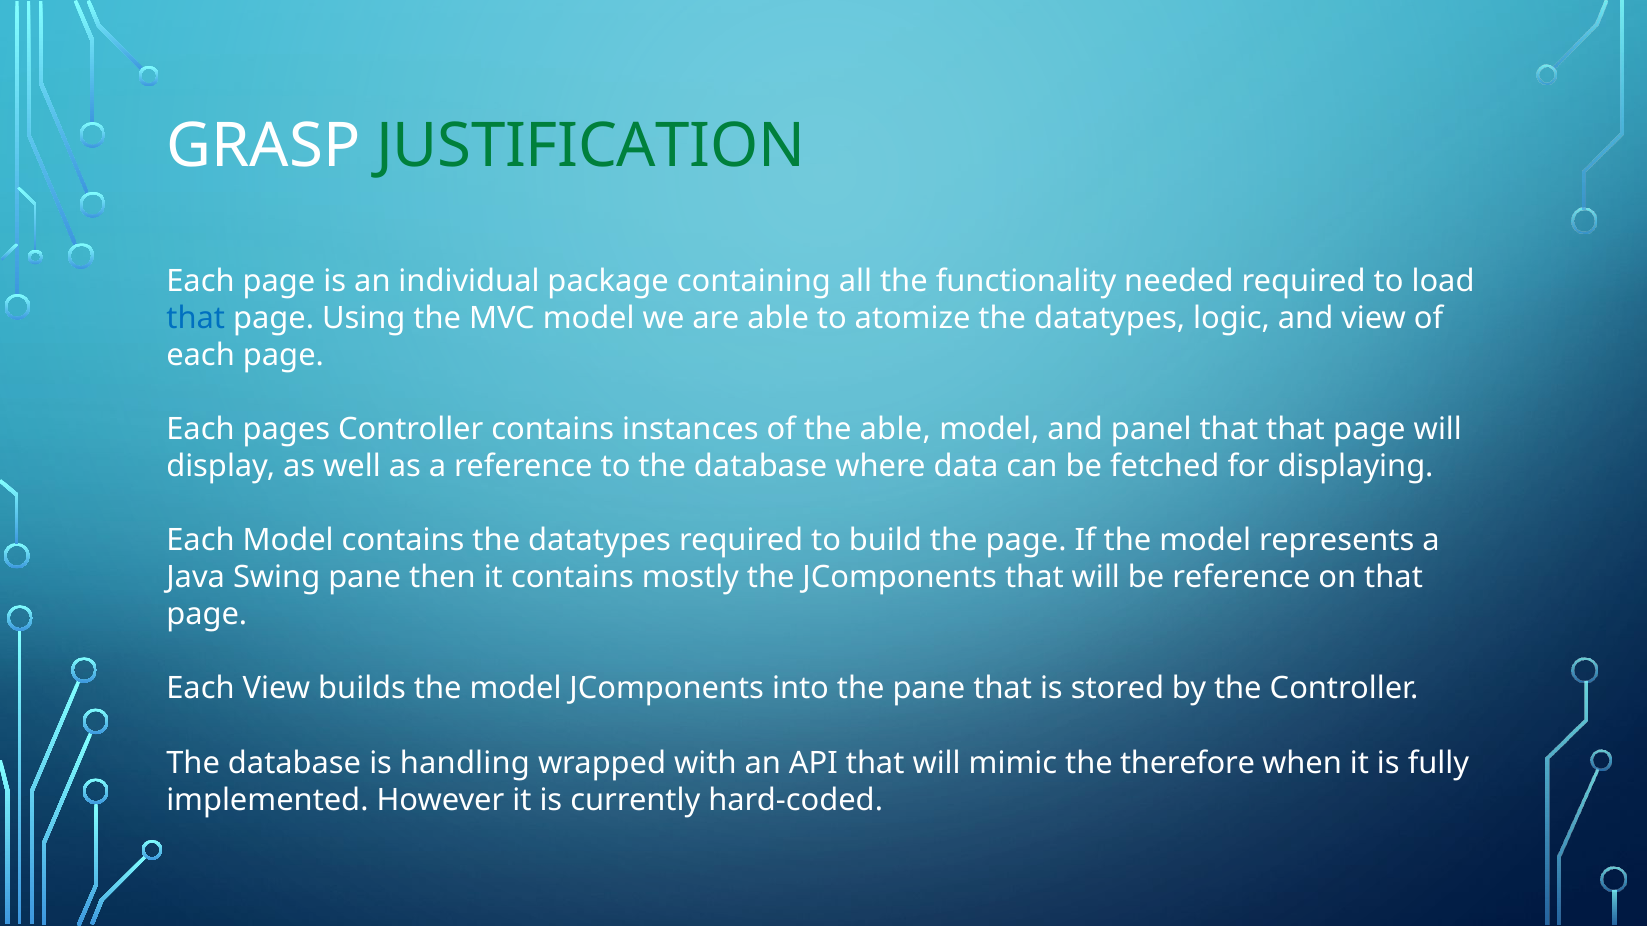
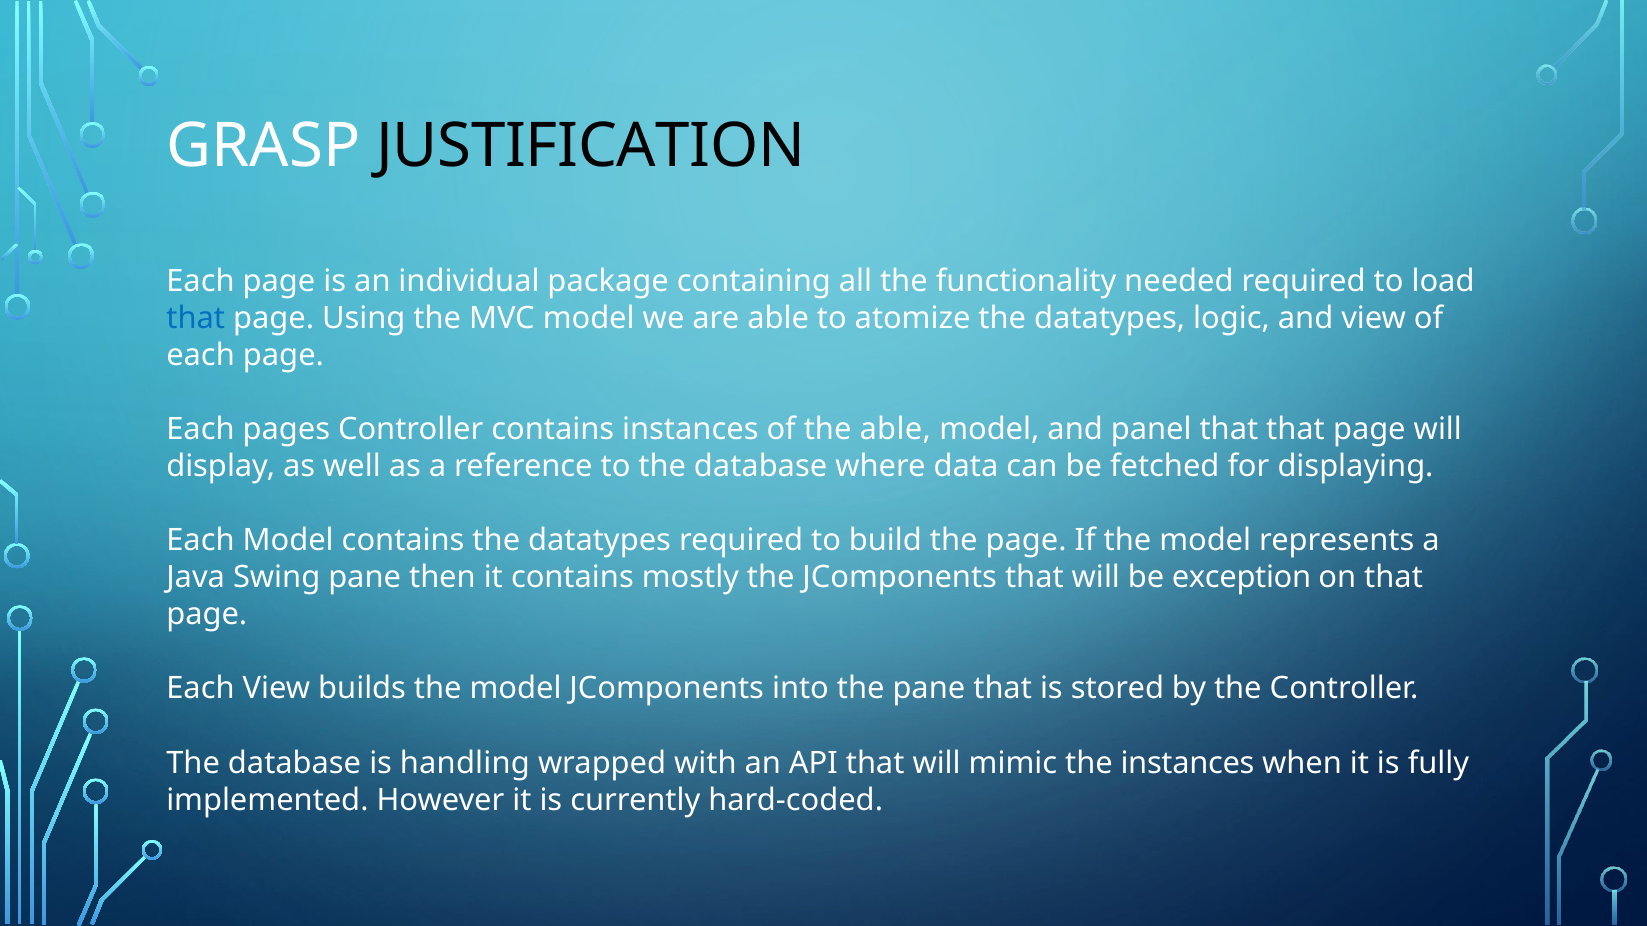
JUSTIFICATION colour: green -> black
be reference: reference -> exception
the therefore: therefore -> instances
